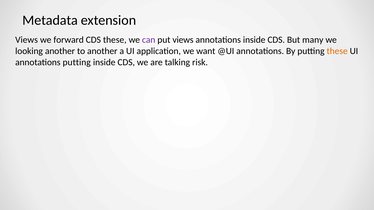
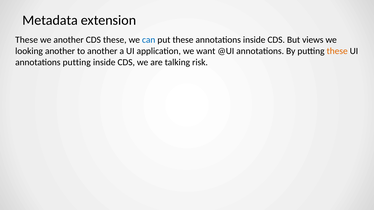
Views at (27, 40): Views -> These
we forward: forward -> another
can colour: purple -> blue
put views: views -> these
many: many -> views
